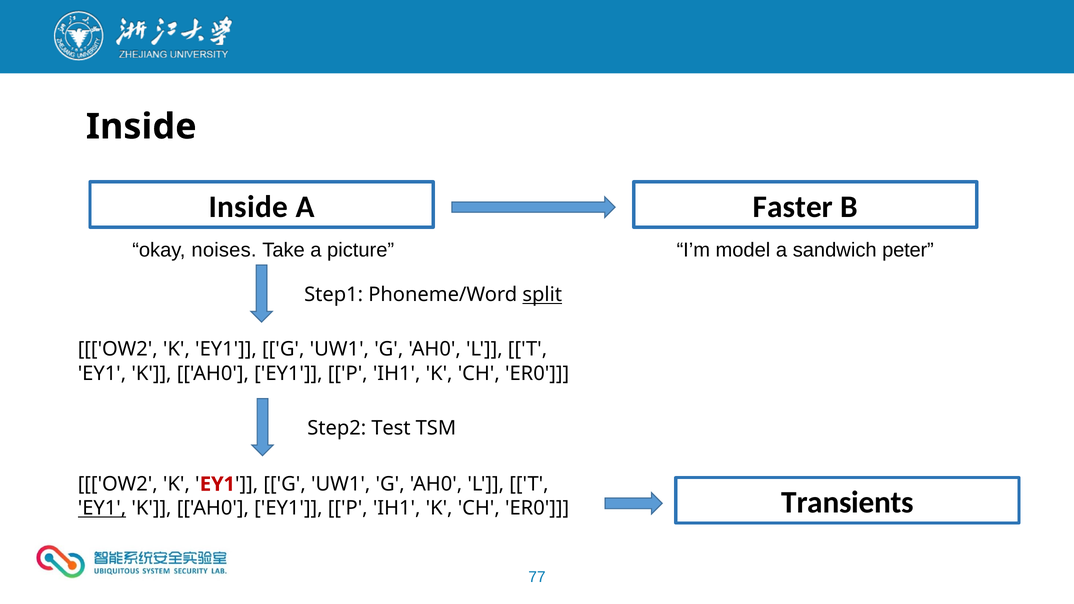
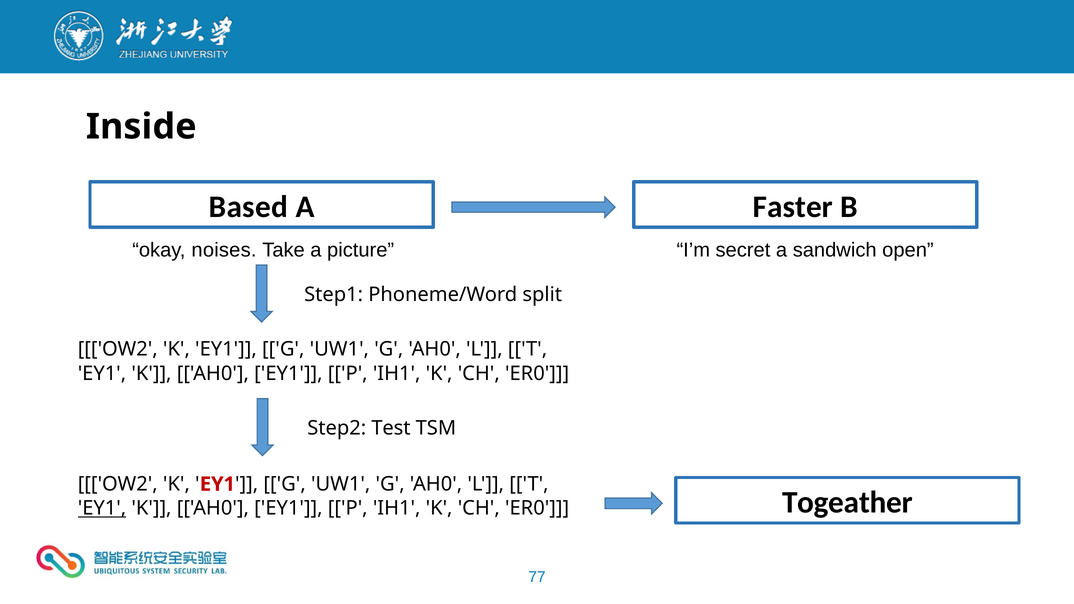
Inside at (248, 207): Inside -> Based
model: model -> secret
peter: peter -> open
split underline: present -> none
Transients: Transients -> Togeather
